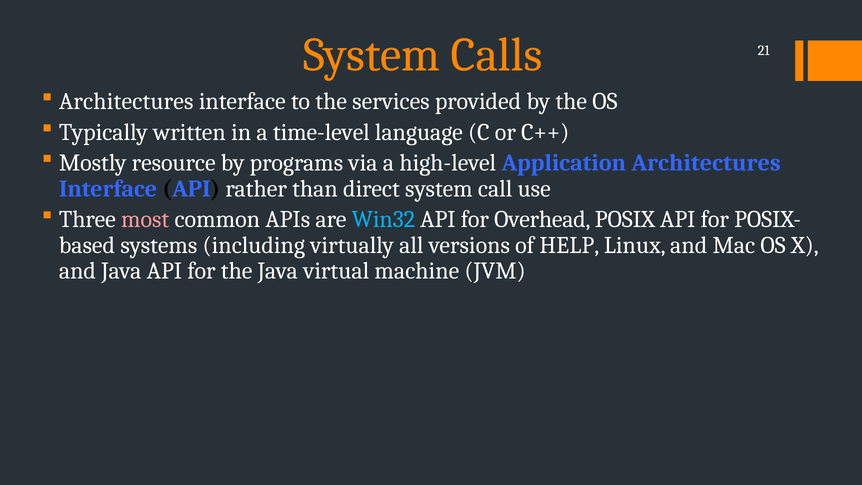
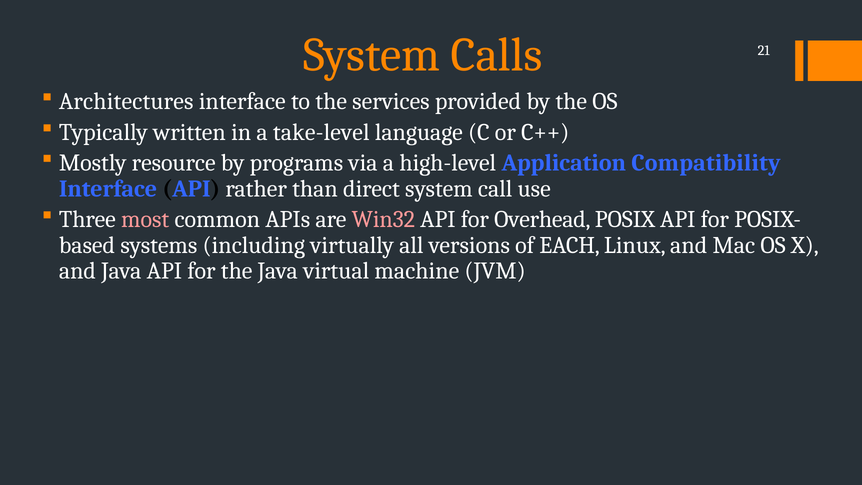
time-level: time-level -> take-level
Application Architectures: Architectures -> Compatibility
Win32 colour: light blue -> pink
HELP: HELP -> EACH
